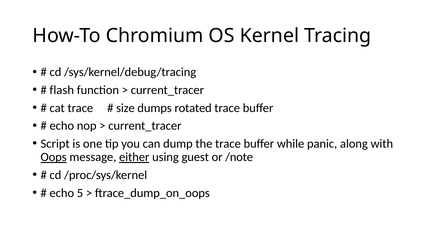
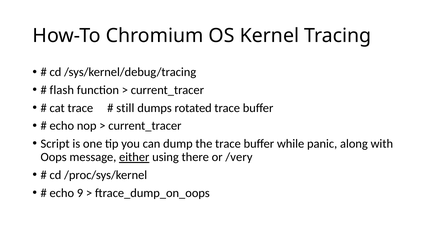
size: size -> still
Oops underline: present -> none
guest: guest -> there
/note: /note -> /very
5: 5 -> 9
